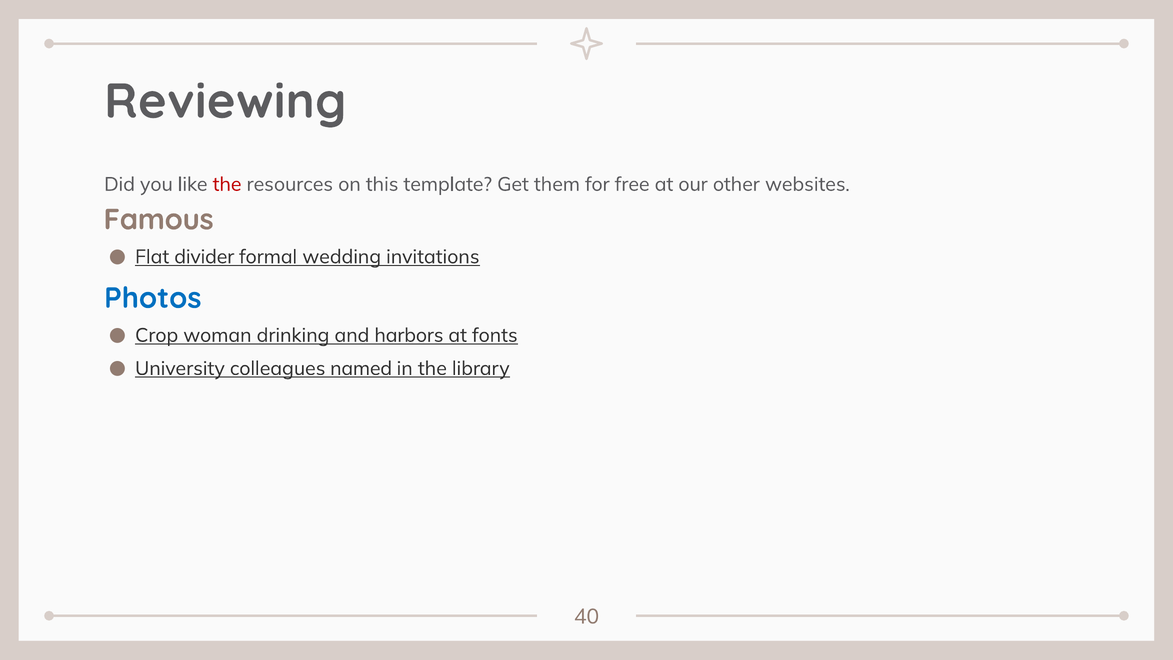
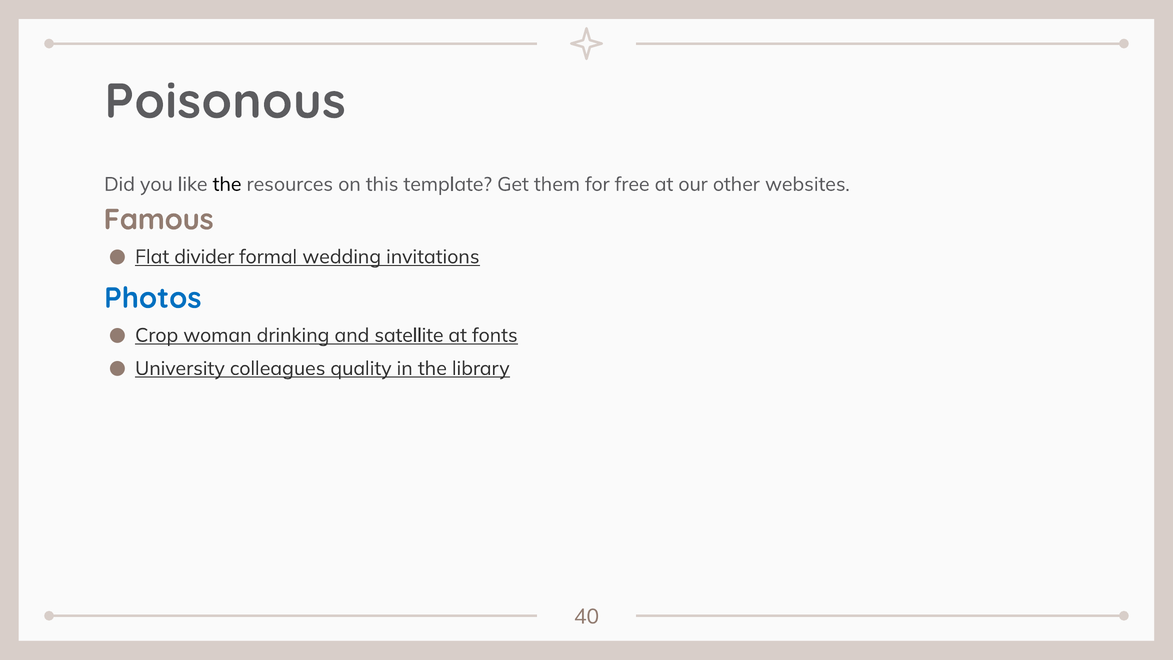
Reviewing: Reviewing -> Poisonous
the at (227, 184) colour: red -> black
harbors: harbors -> satellite
named: named -> quality
